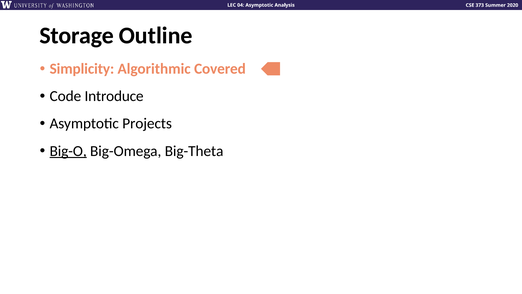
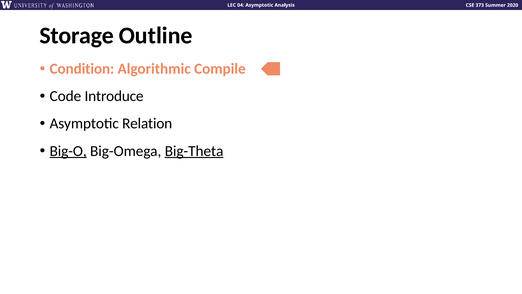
Simplicity: Simplicity -> Condition
Covered: Covered -> Compile
Projects: Projects -> Relation
Big-Theta underline: none -> present
